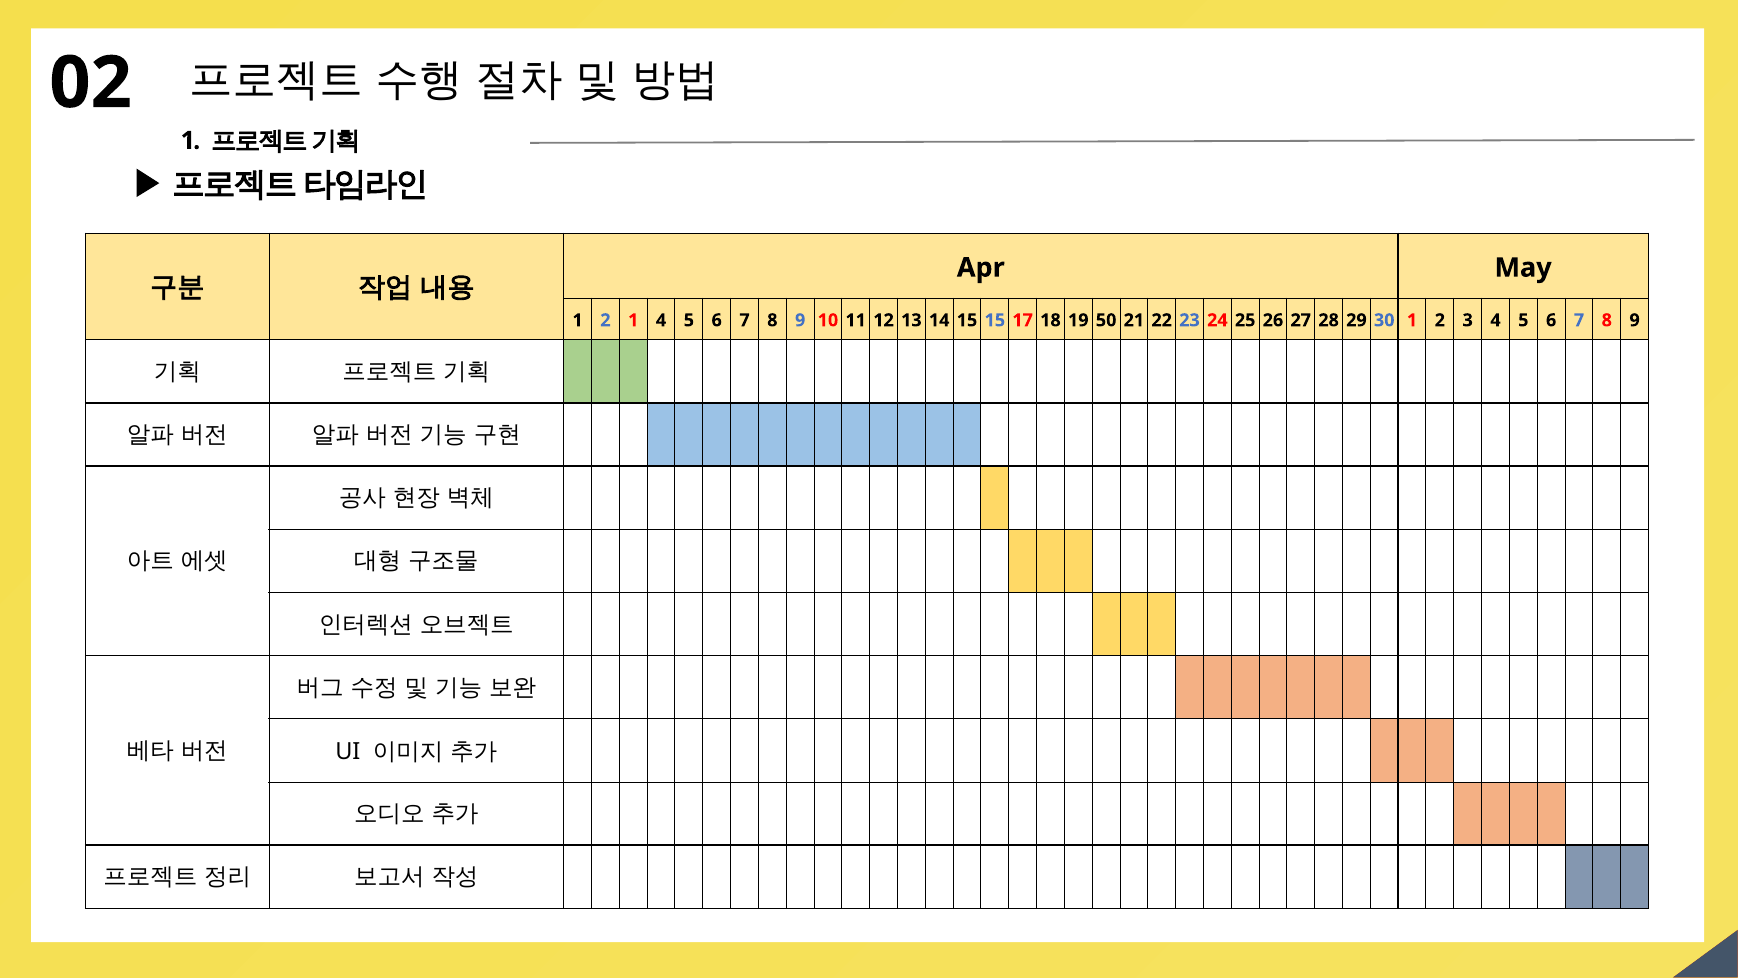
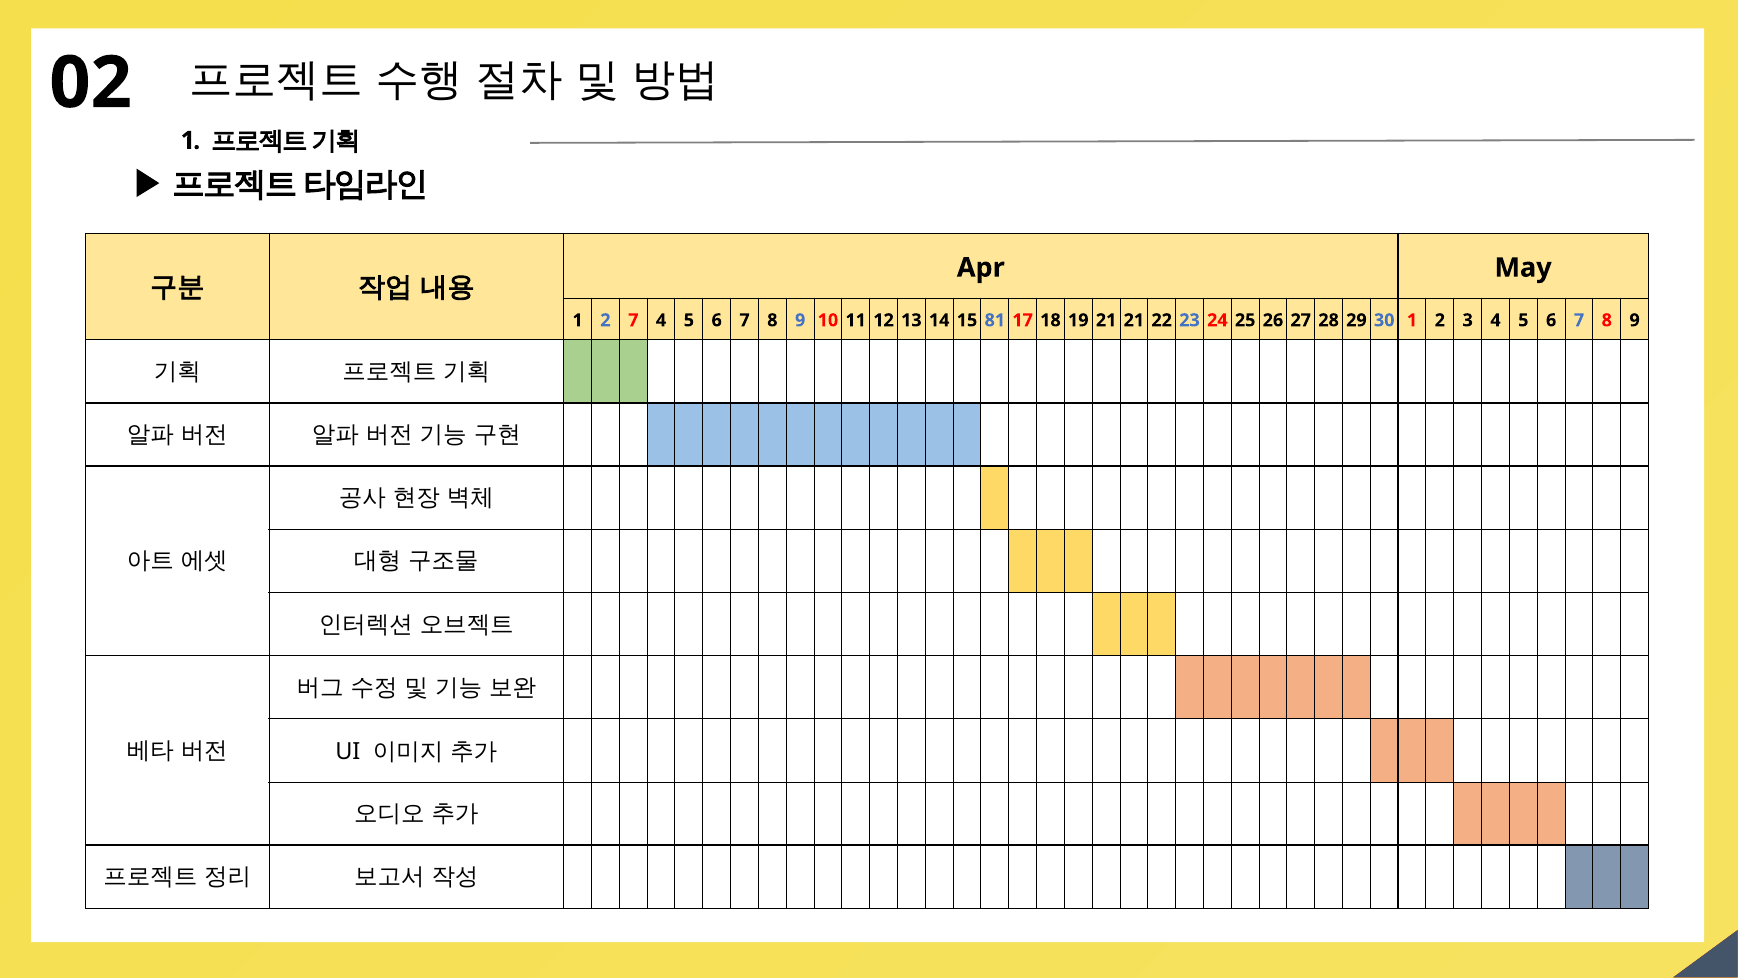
2 1: 1 -> 7
15 15: 15 -> 81
19 50: 50 -> 21
